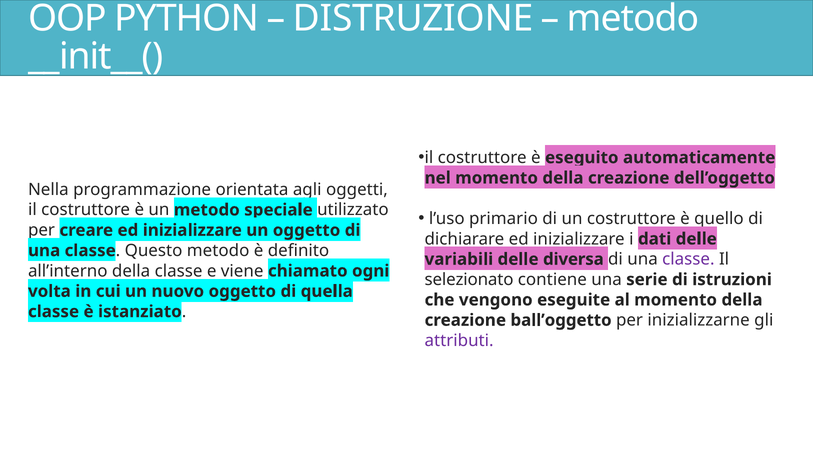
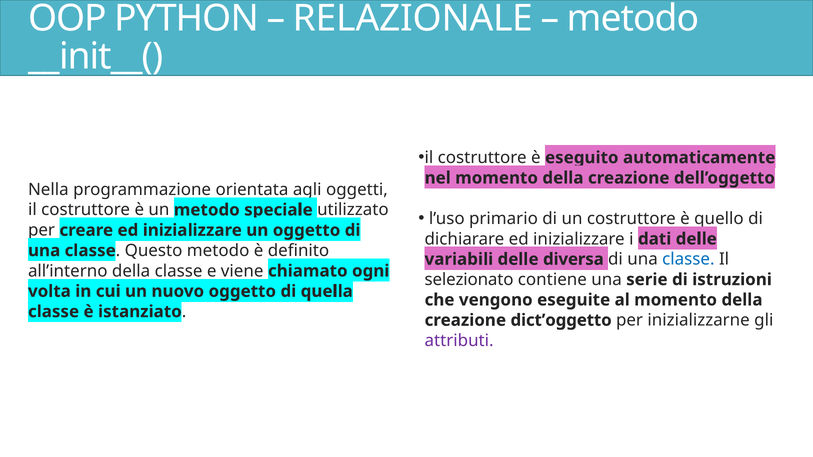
DISTRUZIONE: DISTRUZIONE -> RELAZIONALE
classe at (688, 259) colour: purple -> blue
ball’oggetto: ball’oggetto -> dict’oggetto
